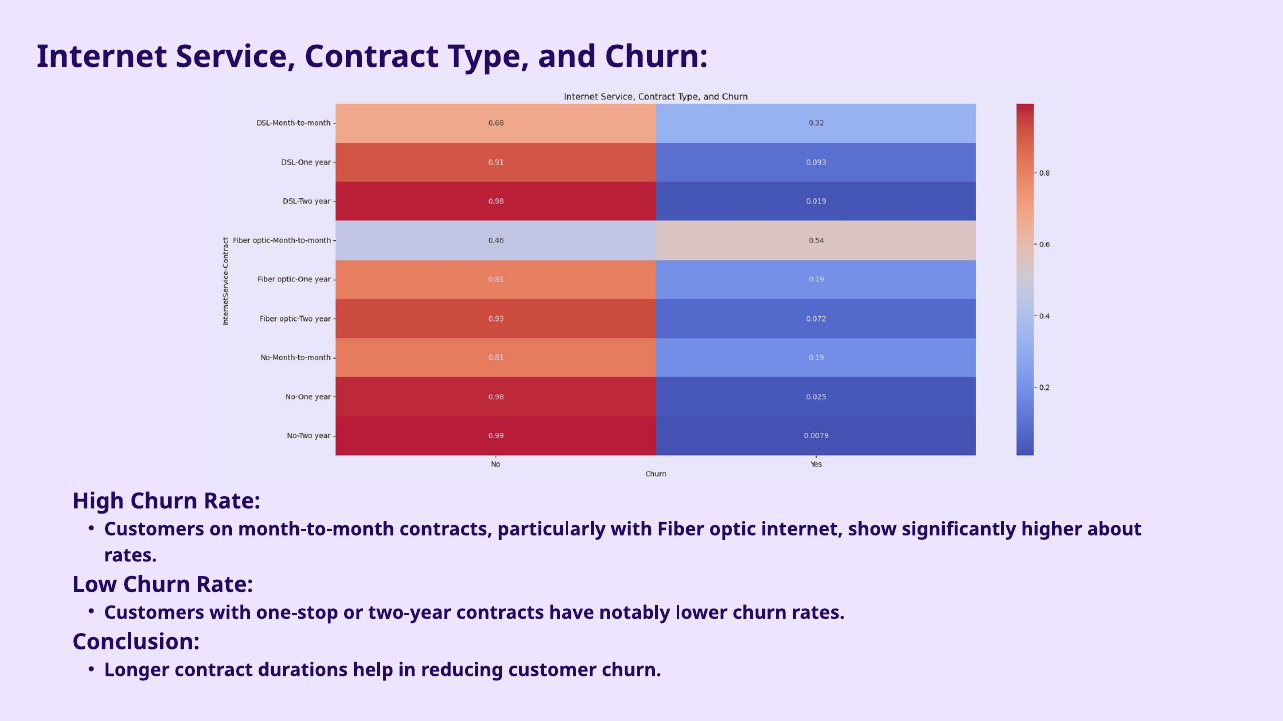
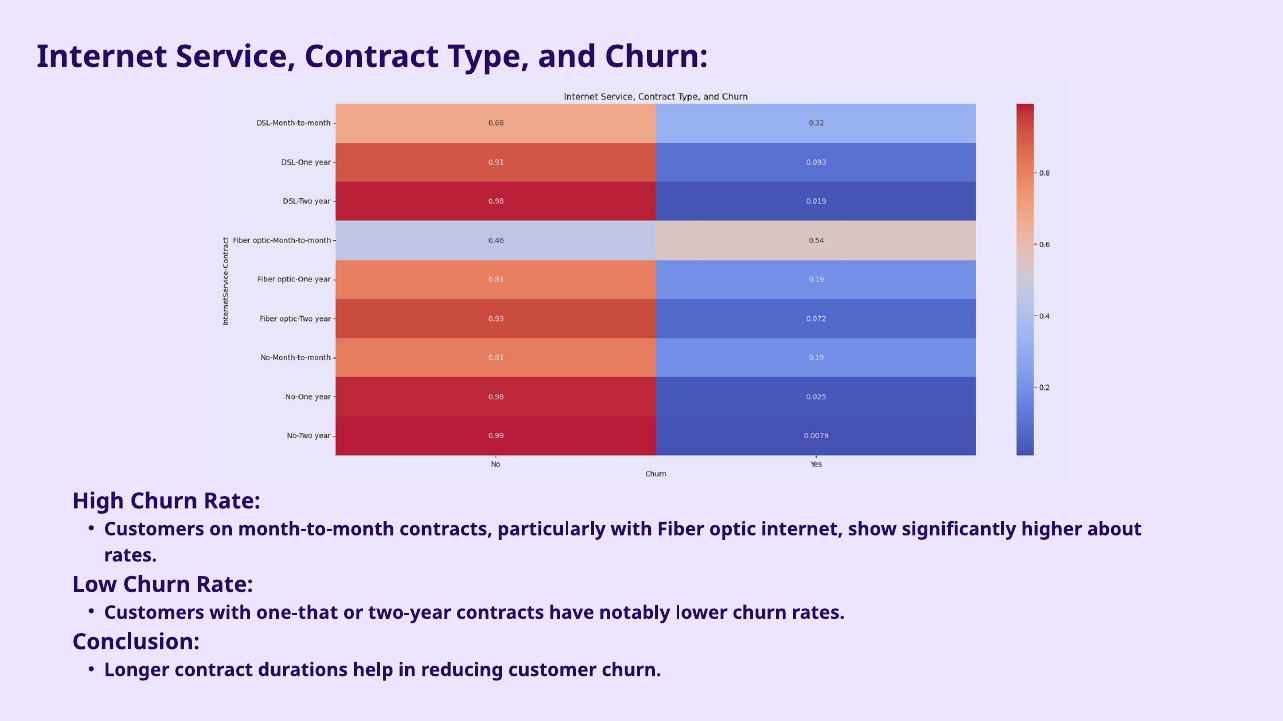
one-stop: one-stop -> one-that
